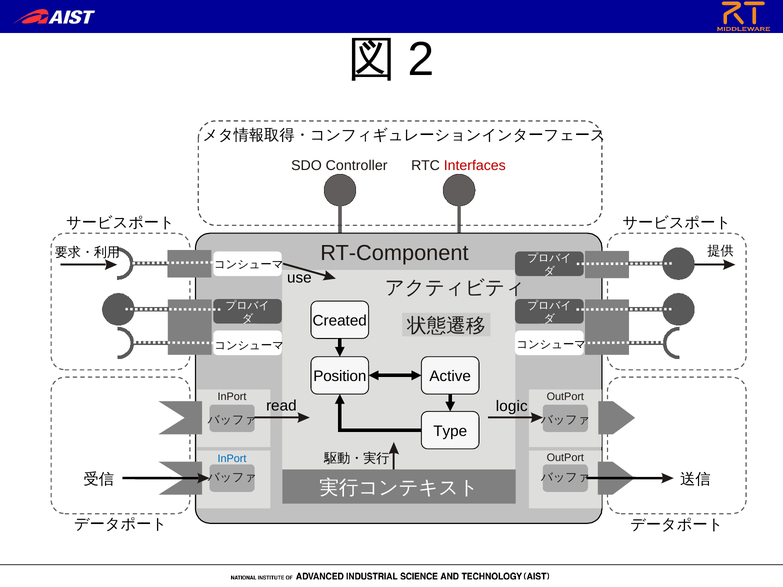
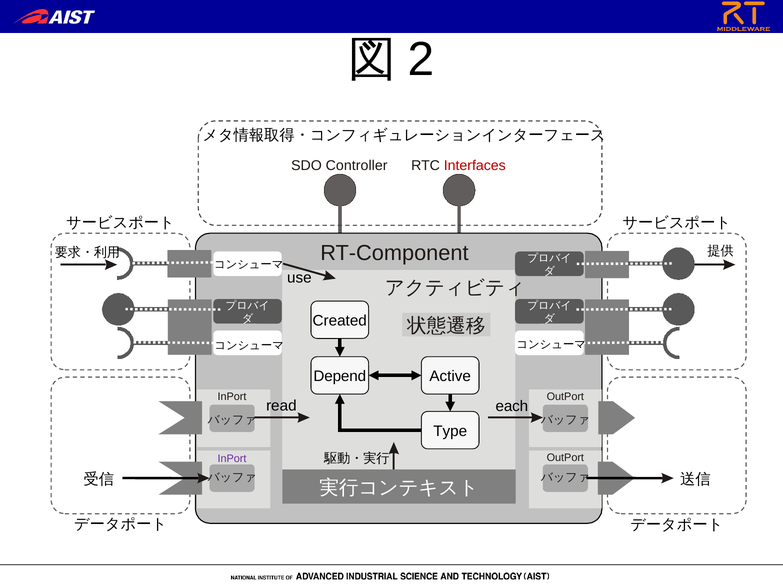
Position: Position -> Depend
logic: logic -> each
InPort at (232, 459) colour: blue -> purple
